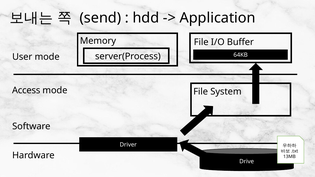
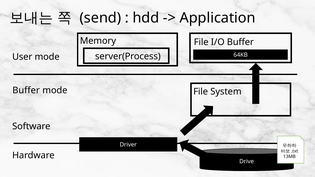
Access at (26, 90): Access -> Buffer
